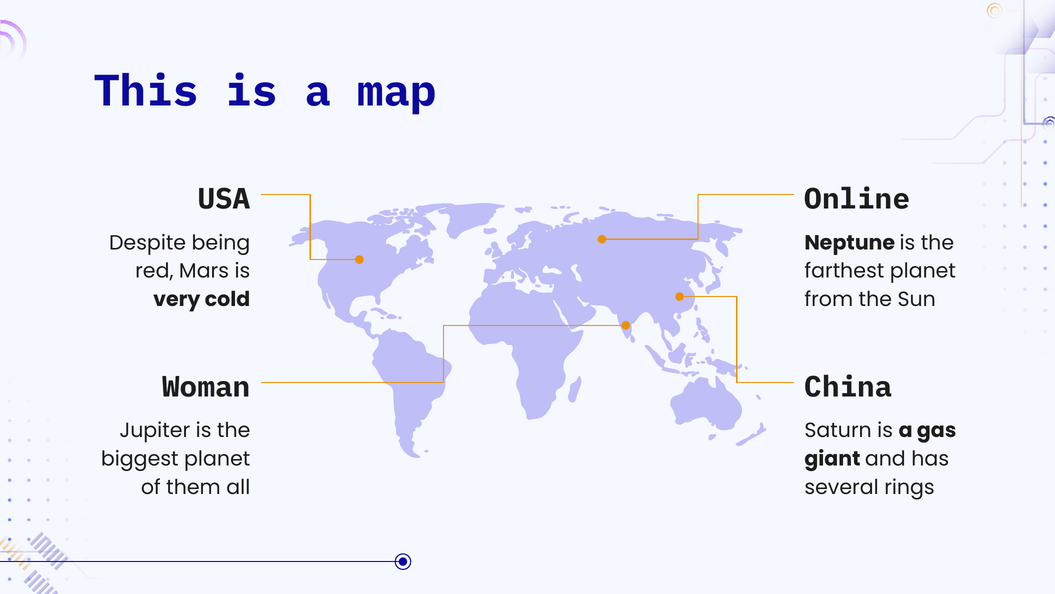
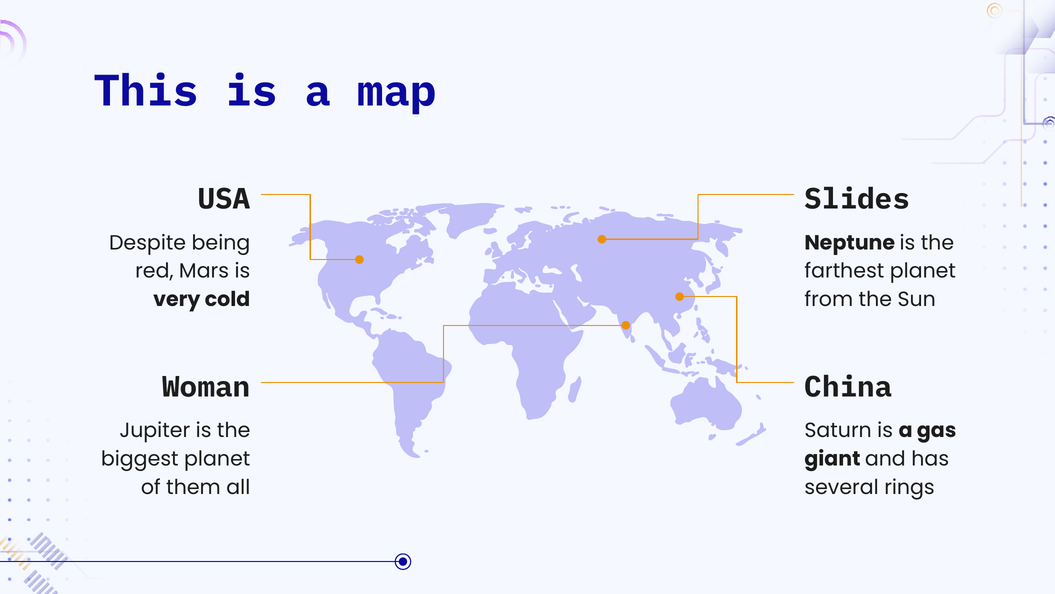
Online: Online -> Slides
